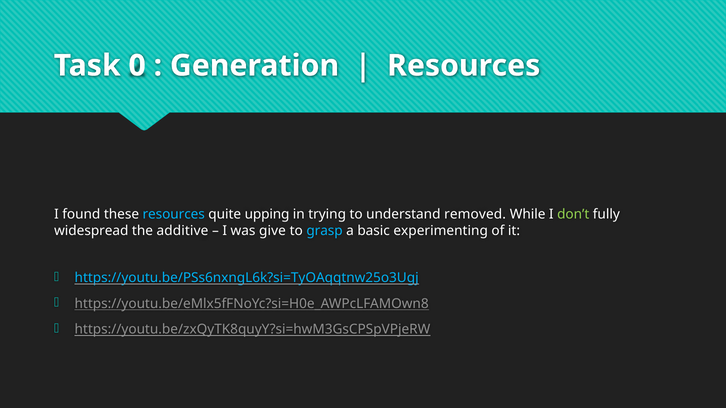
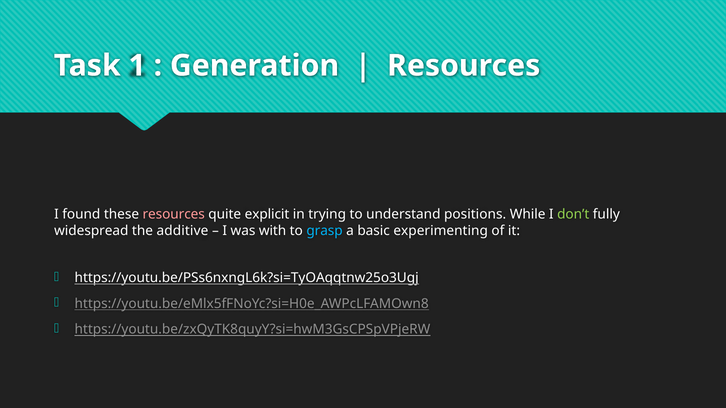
0: 0 -> 1
resources at (174, 215) colour: light blue -> pink
upping: upping -> explicit
removed: removed -> positions
give: give -> with
https://youtu.be/PSs6nxngL6k?si=TyOAqqtnw25o3Ugj colour: light blue -> white
